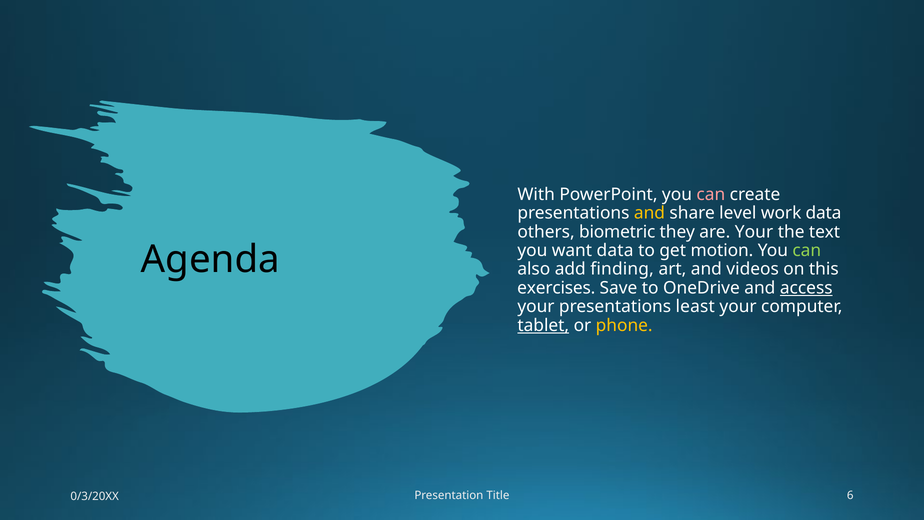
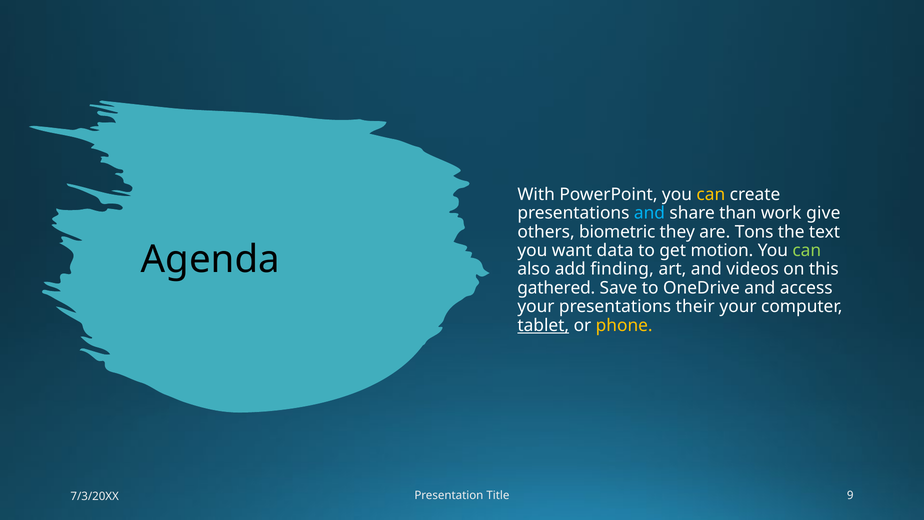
can at (711, 194) colour: pink -> yellow
and at (649, 213) colour: yellow -> light blue
level: level -> than
work data: data -> give
are Your: Your -> Tons
exercises: exercises -> gathered
access underline: present -> none
least: least -> their
6: 6 -> 9
0/3/20XX: 0/3/20XX -> 7/3/20XX
